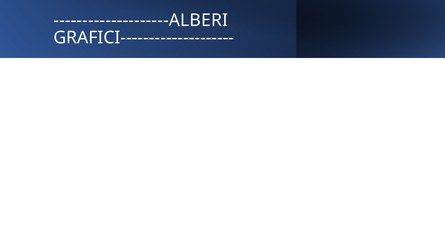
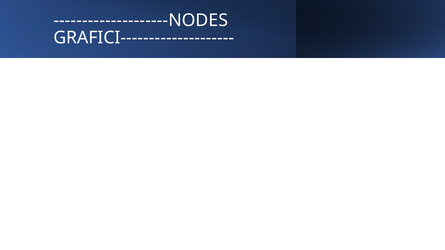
--------------------ALBERI: --------------------ALBERI -> --------------------NODES
